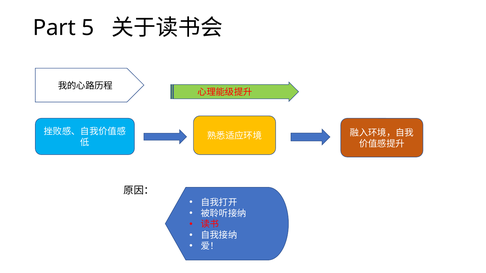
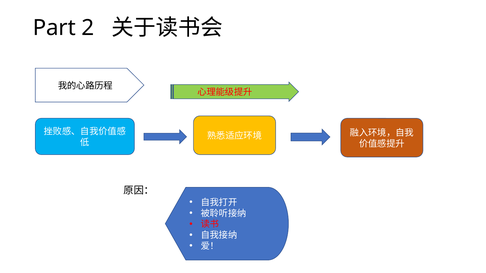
5: 5 -> 2
